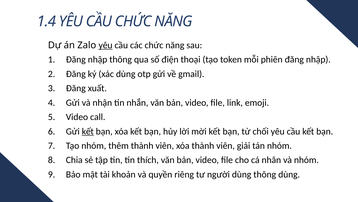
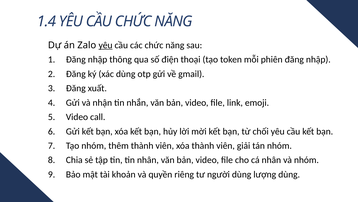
kết at (88, 131) underline: present -> none
tin thích: thích -> nhân
dùng thông: thông -> lượng
